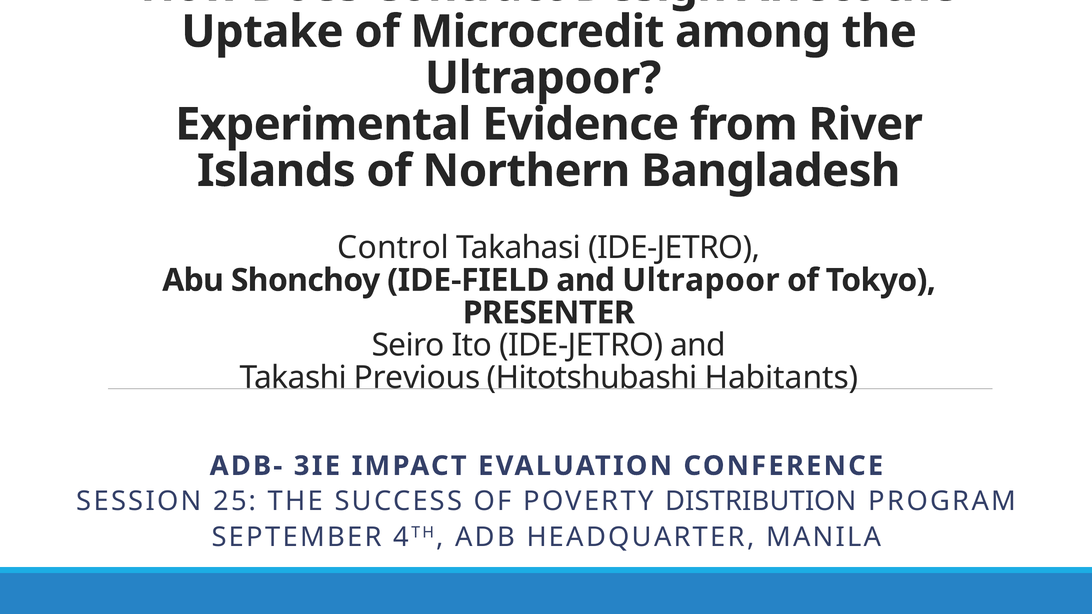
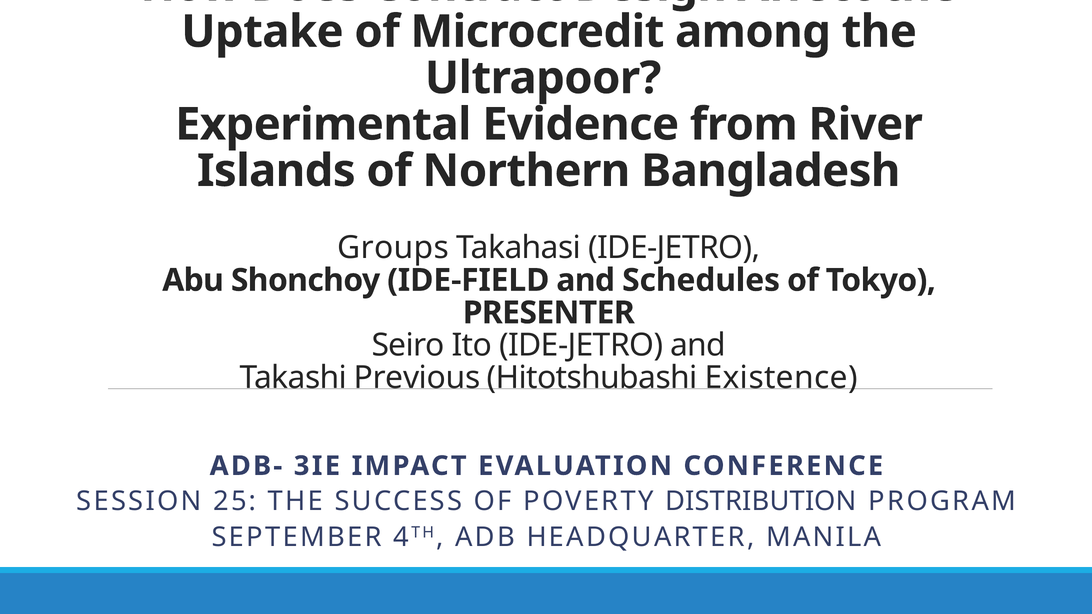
Control: Control -> Groups
and Ultrapoor: Ultrapoor -> Schedules
Habitants: Habitants -> Existence
